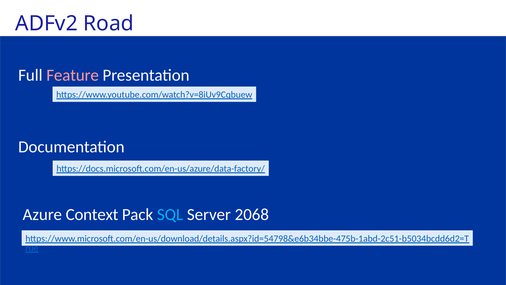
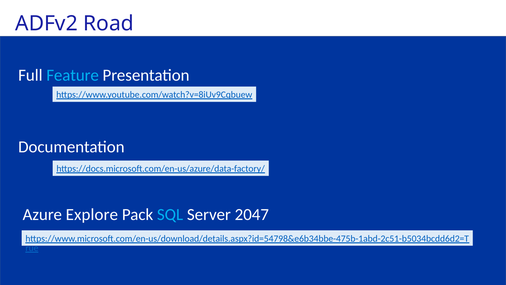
Feature colour: pink -> light blue
Context: Context -> Explore
2068: 2068 -> 2047
